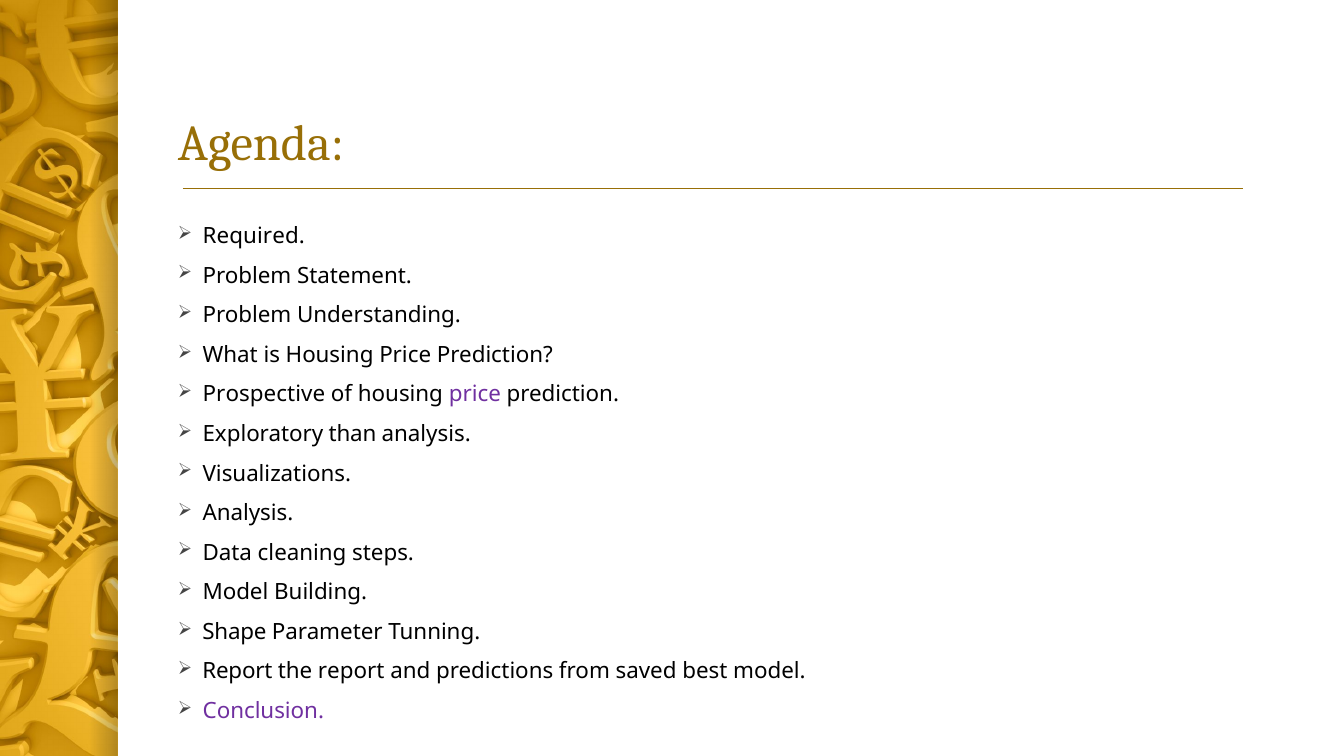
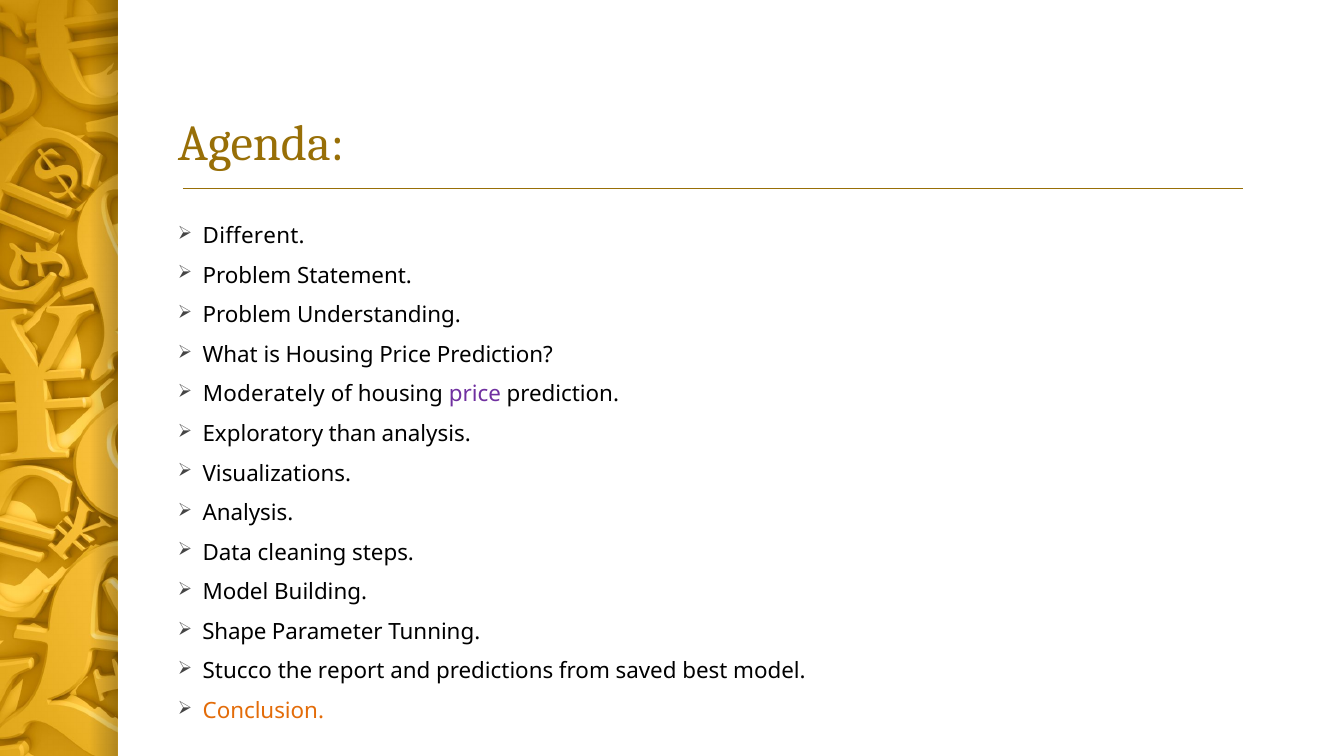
Required: Required -> Different
Prospective: Prospective -> Moderately
Report at (237, 672): Report -> Stucco
Conclusion colour: purple -> orange
